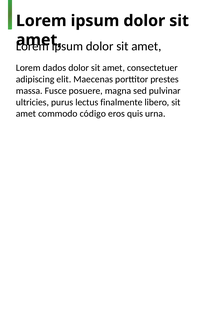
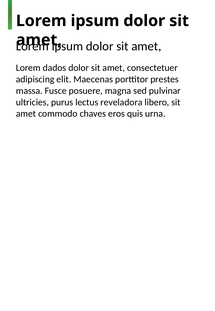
finalmente: finalmente -> reveladora
código: código -> chaves
